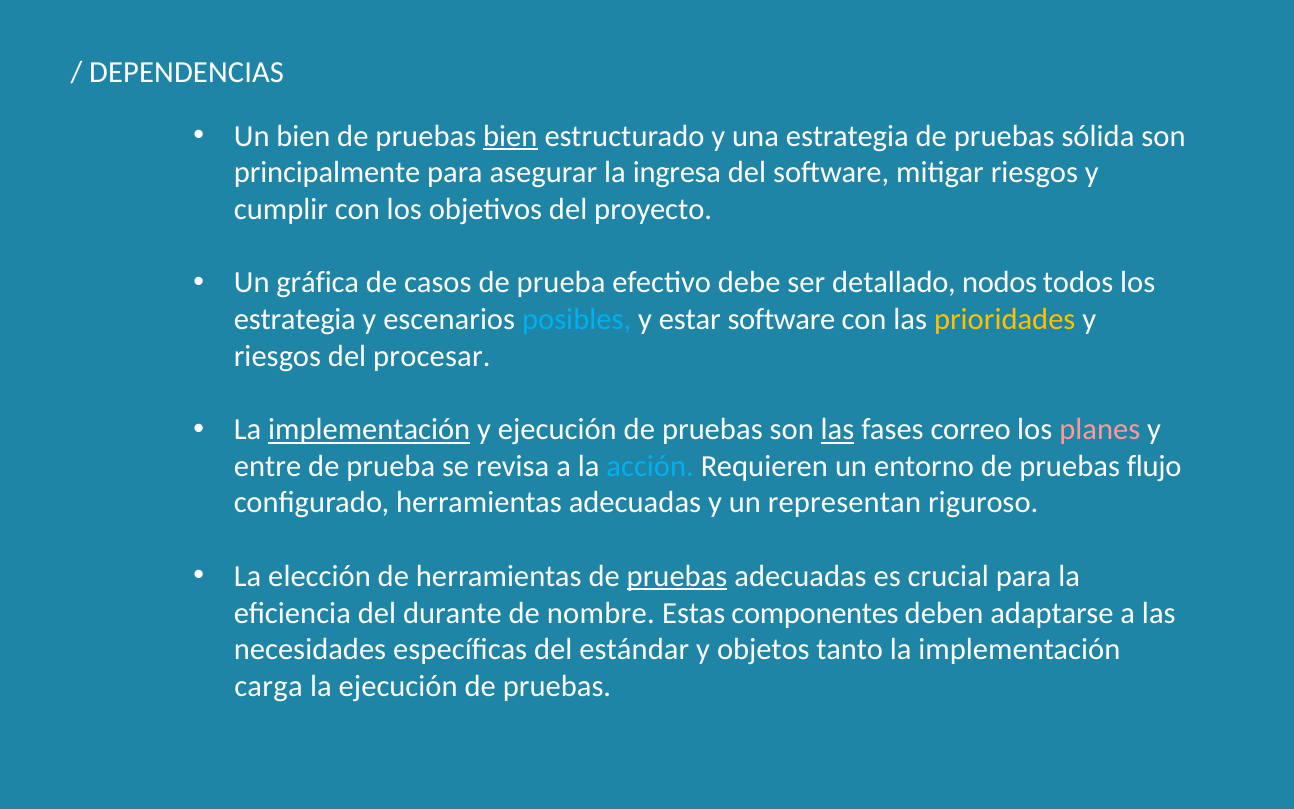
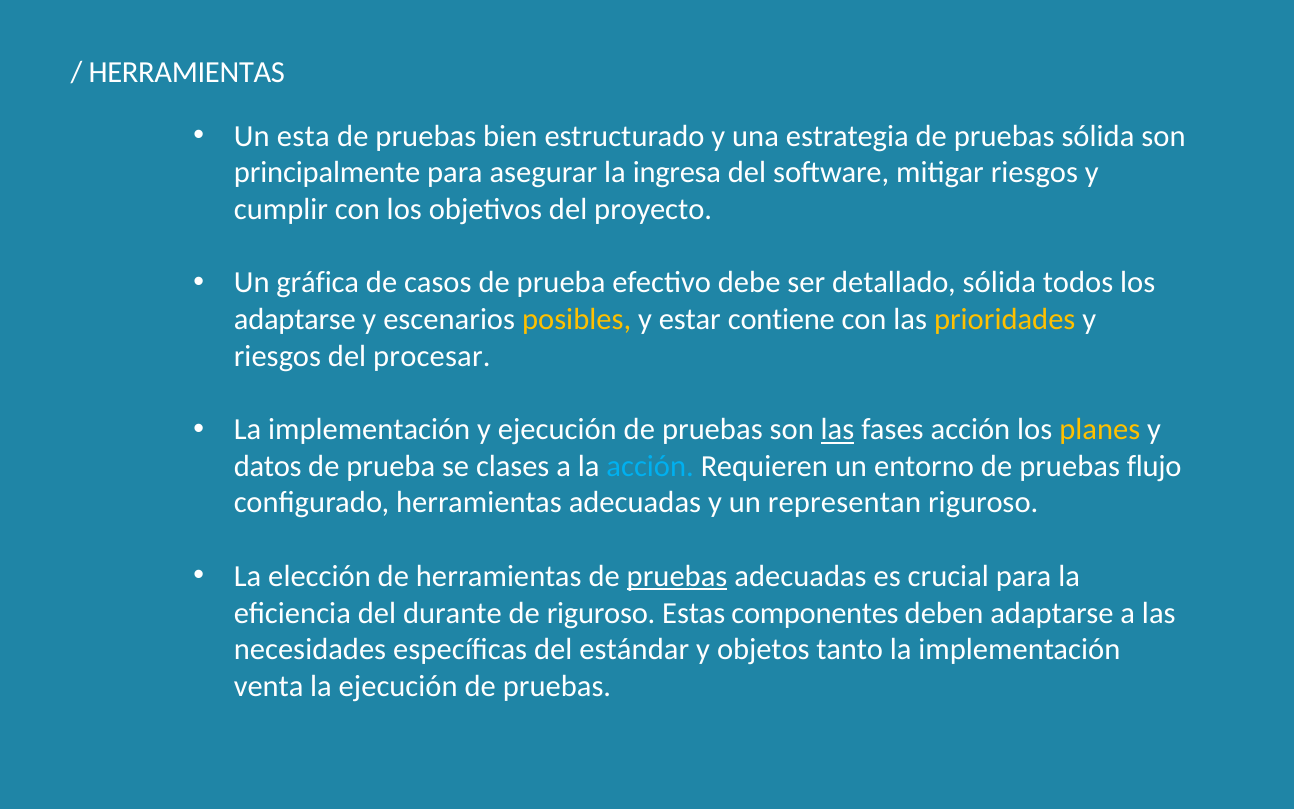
DEPENDENCIAS at (187, 72): DEPENDENCIAS -> HERRAMIENTAS
Un bien: bien -> esta
bien at (510, 136) underline: present -> none
detallado nodos: nodos -> sólida
estrategia at (295, 319): estrategia -> adaptarse
posibles colour: light blue -> yellow
estar software: software -> contiene
implementación at (369, 429) underline: present -> none
fases correo: correo -> acción
planes colour: pink -> yellow
entre: entre -> datos
revisa: revisa -> clases
de nombre: nombre -> riguroso
carga: carga -> venta
